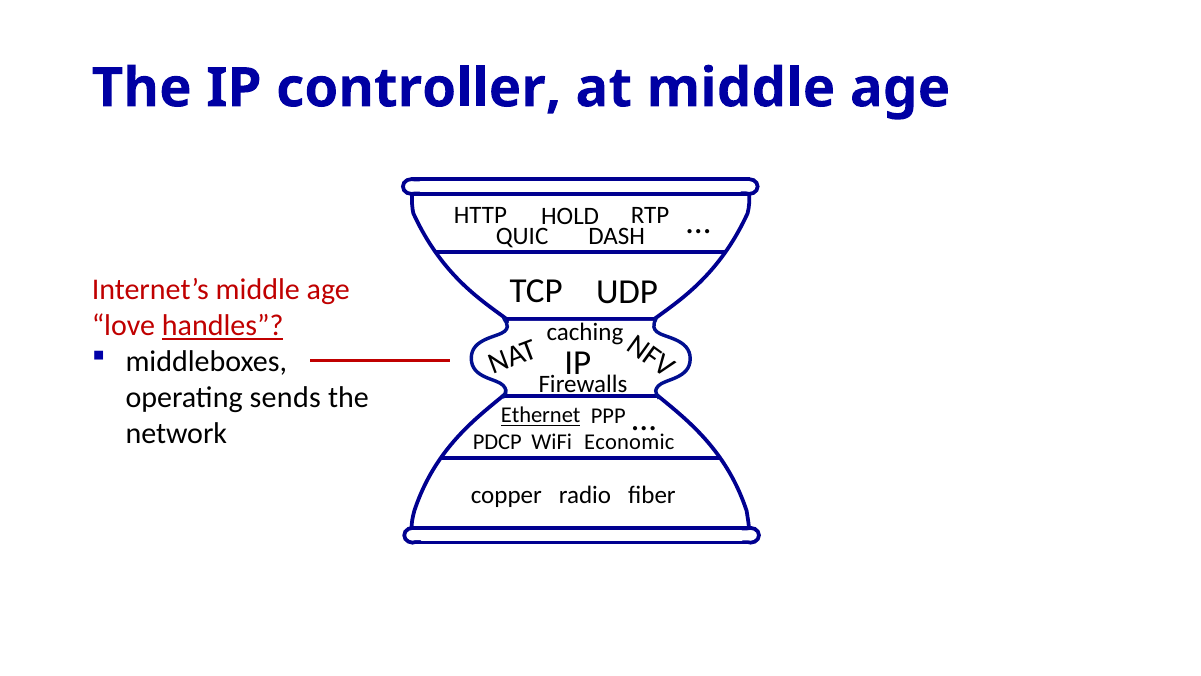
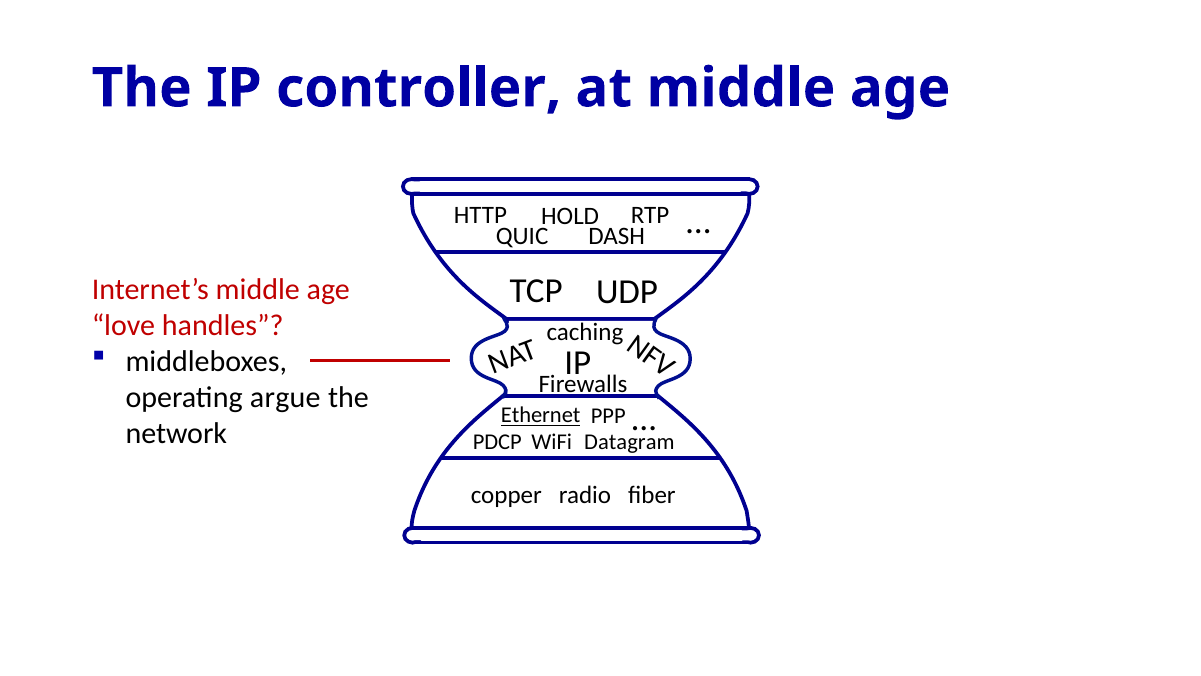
handles underline: present -> none
sends: sends -> argue
Economic: Economic -> Datagram
